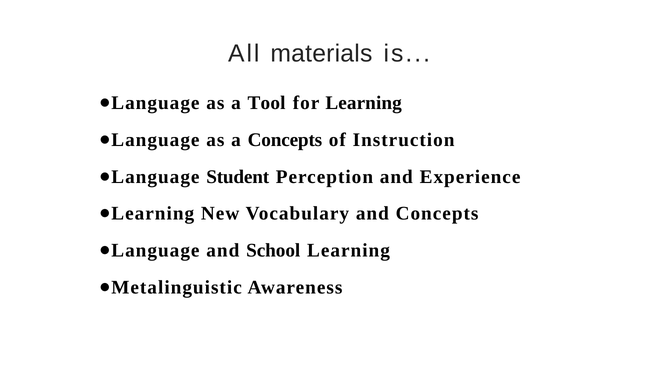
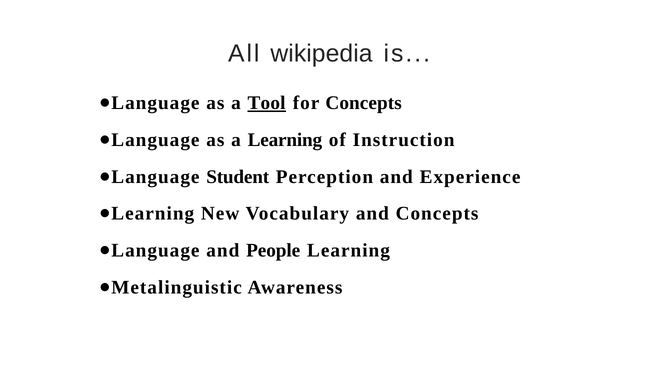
materials: materials -> wikipedia
Tool underline: none -> present
for Learning: Learning -> Concepts
a Concepts: Concepts -> Learning
School: School -> People
